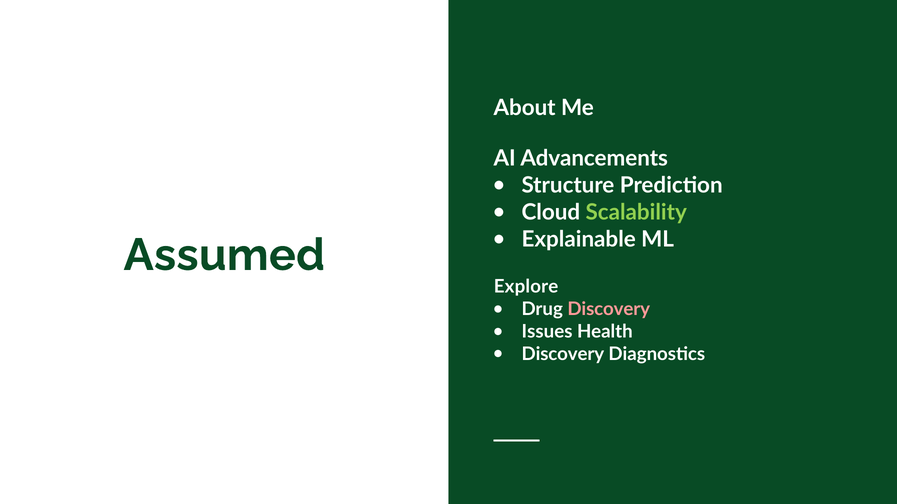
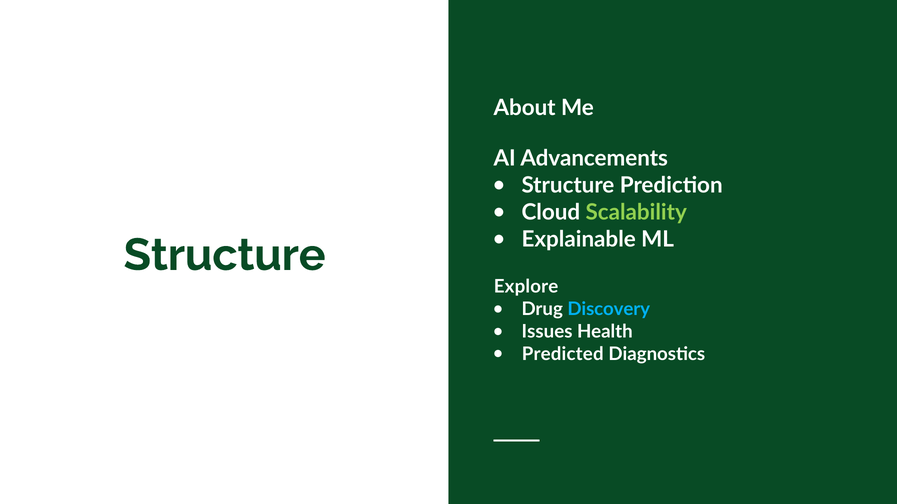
Assumed at (224, 255): Assumed -> Structure
Discovery at (609, 310) colour: pink -> light blue
Discovery at (563, 354): Discovery -> Predicted
